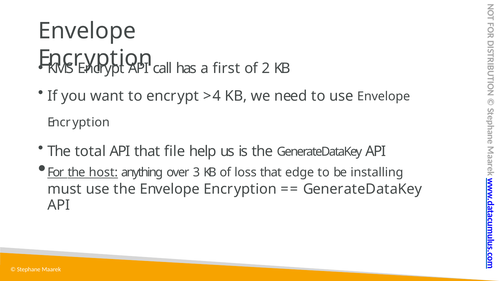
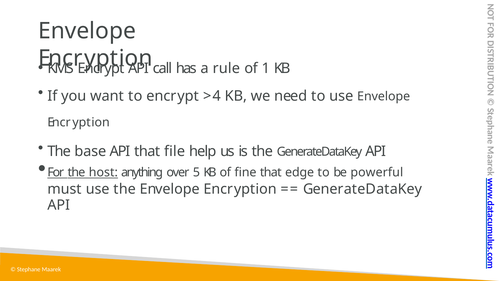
first: first -> rule
2: 2 -> 1
total: total -> base
3: 3 -> 5
loss: loss -> fine
installing: installing -> powerful
